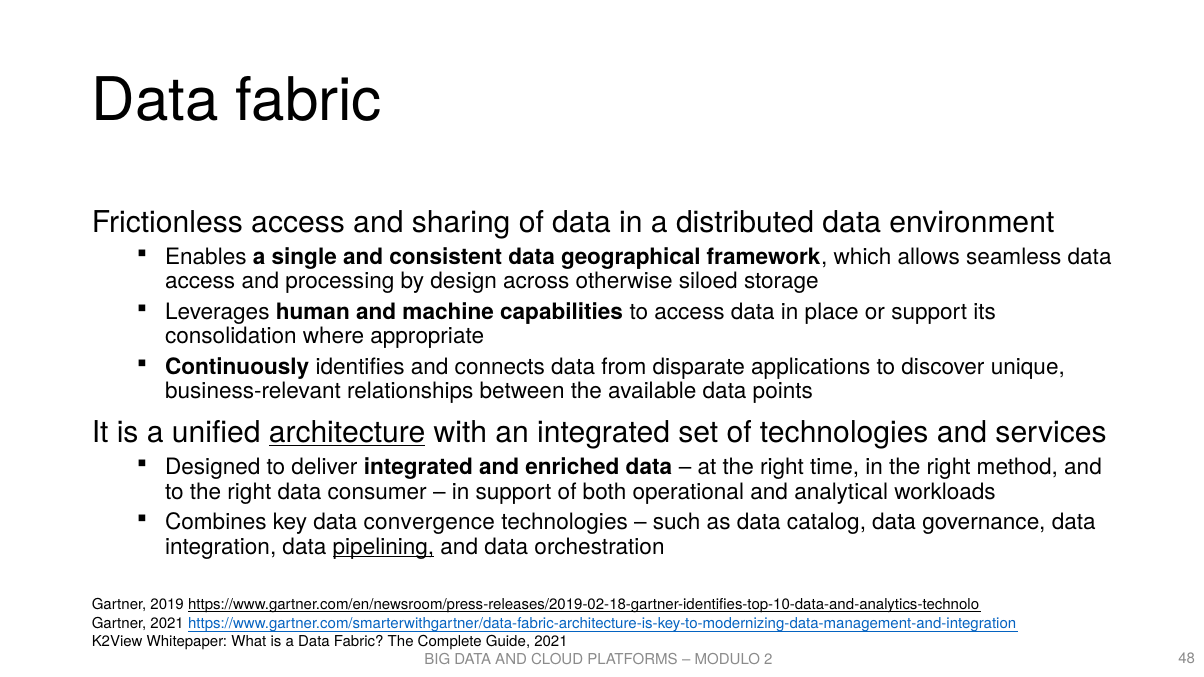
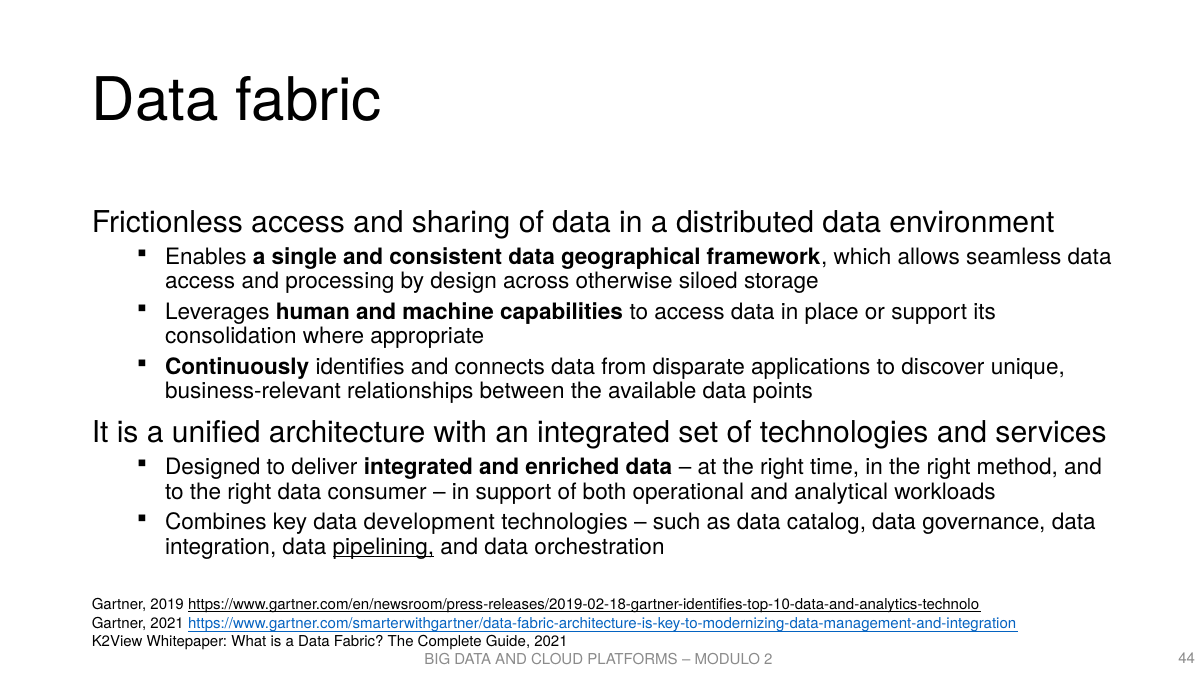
architecture underline: present -> none
convergence: convergence -> development
48: 48 -> 44
